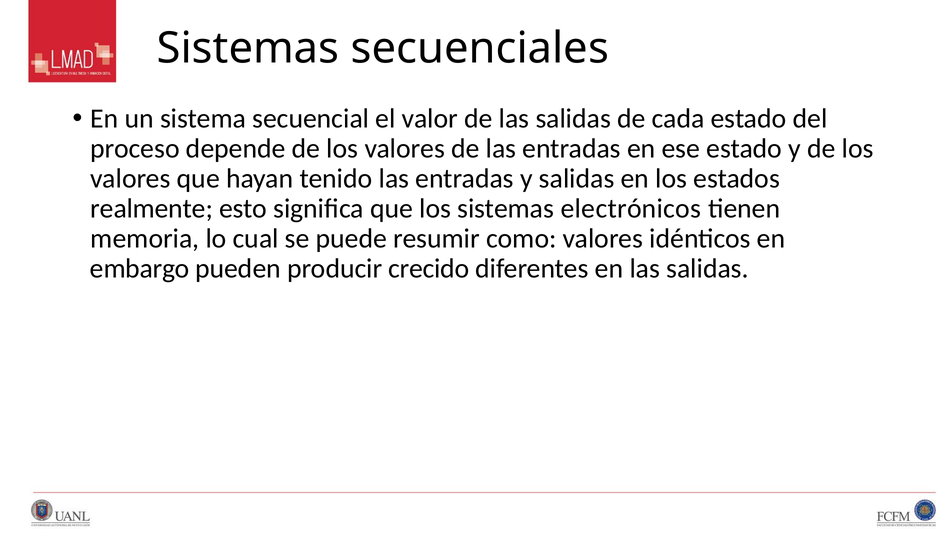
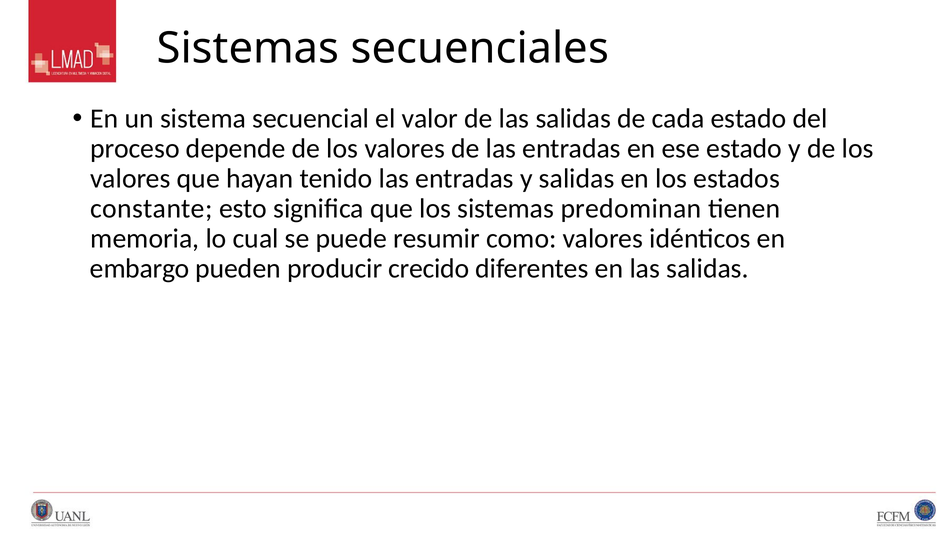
realmente: realmente -> constante
electrónicos: electrónicos -> predominan
